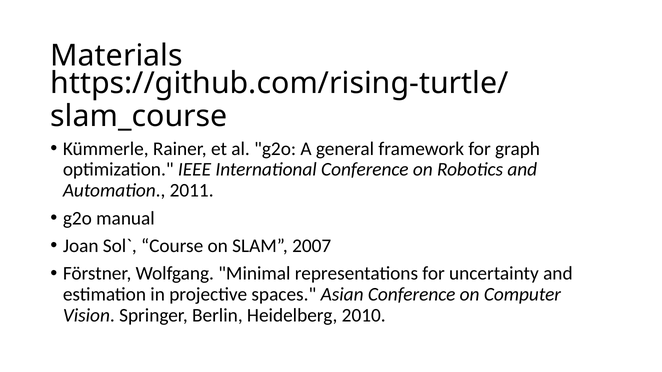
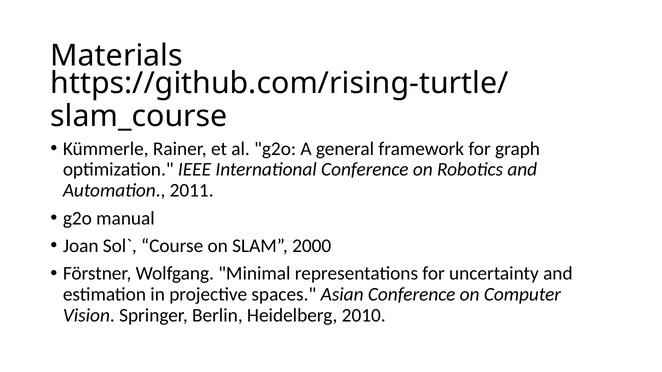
2007: 2007 -> 2000
